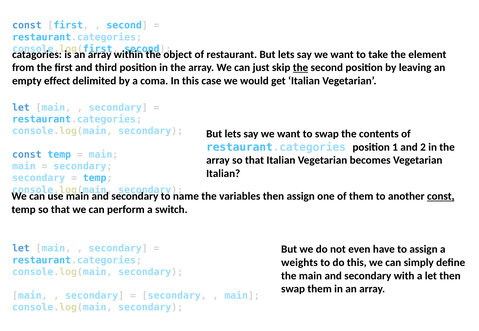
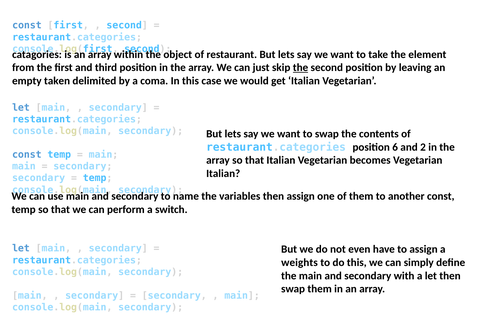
effect: effect -> taken
1: 1 -> 6
const at (441, 197) underline: present -> none
